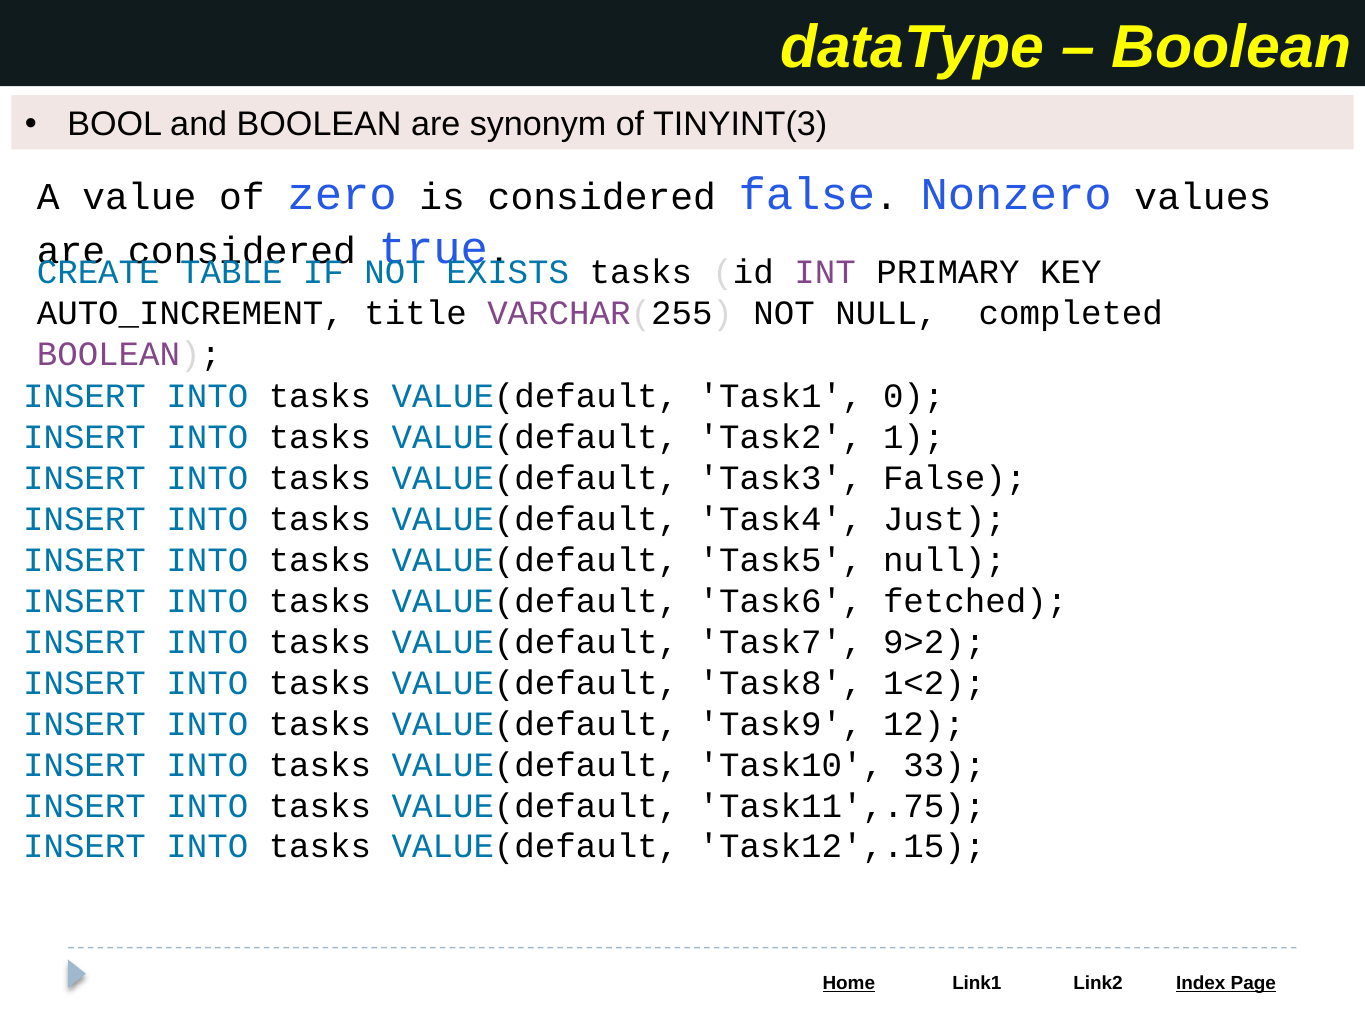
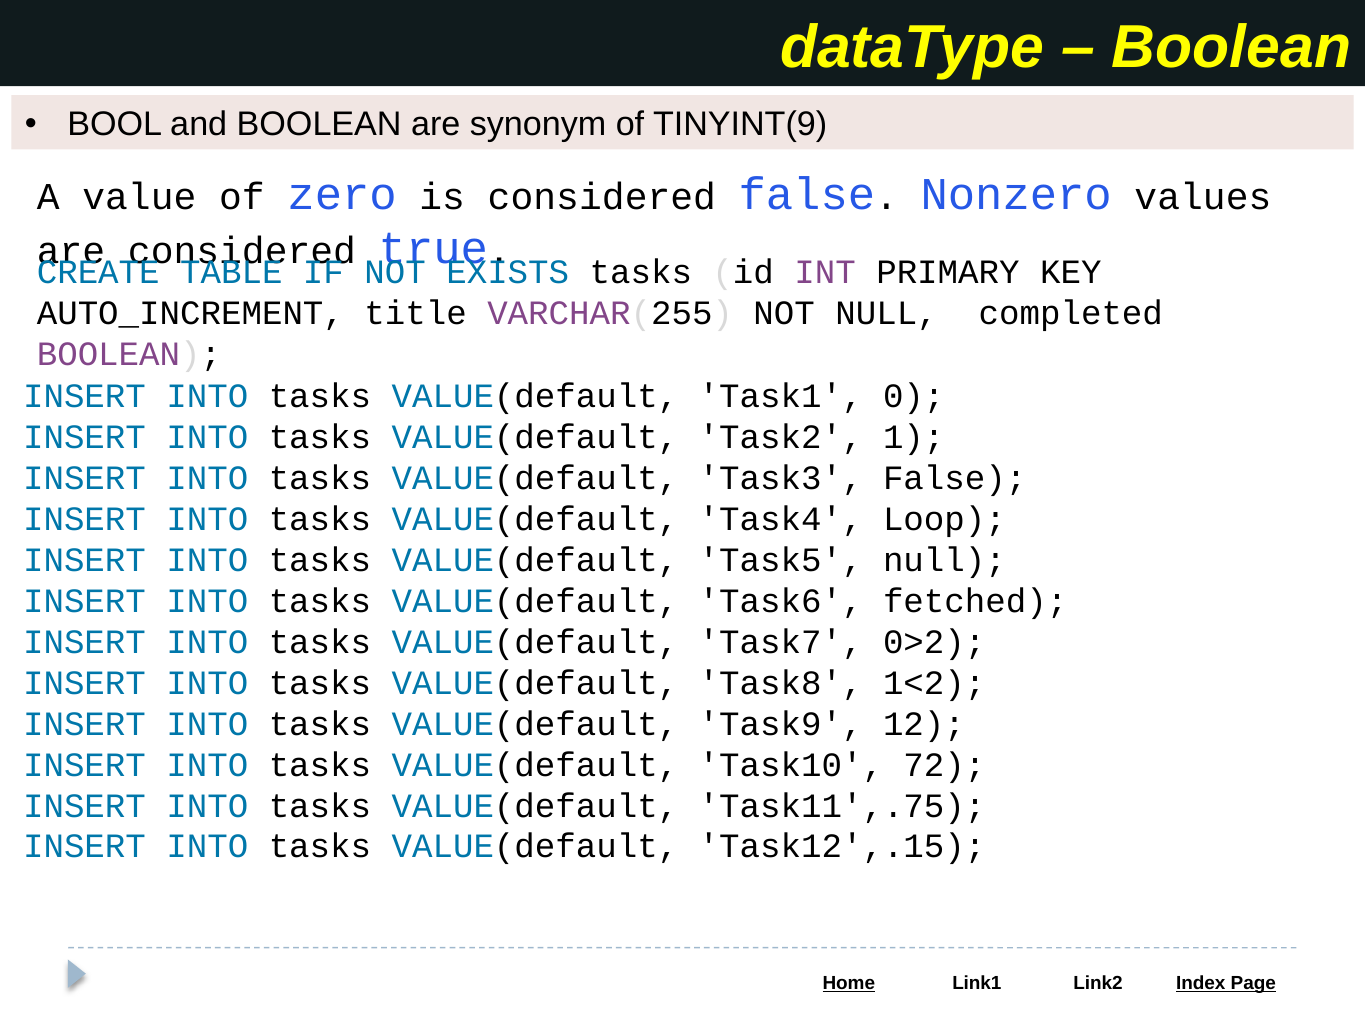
TINYINT(3: TINYINT(3 -> TINYINT(9
Just: Just -> Loop
9>2: 9>2 -> 0>2
33: 33 -> 72
